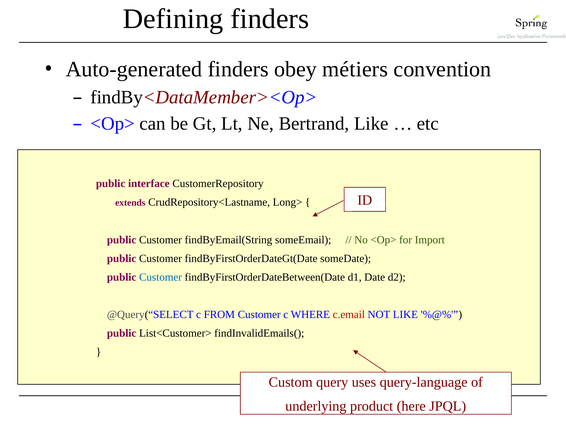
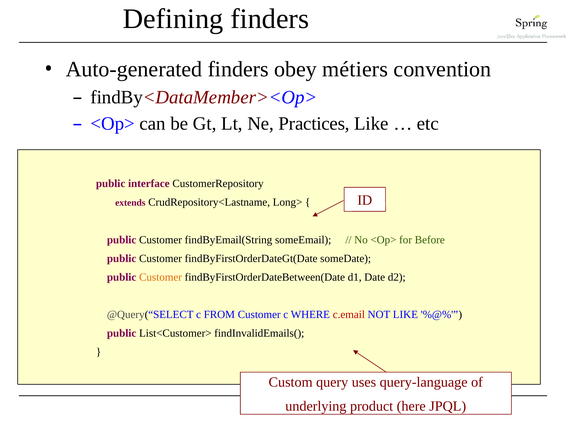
Bertrand: Bertrand -> Practices
Import: Import -> Before
Customer at (161, 277) colour: blue -> orange
